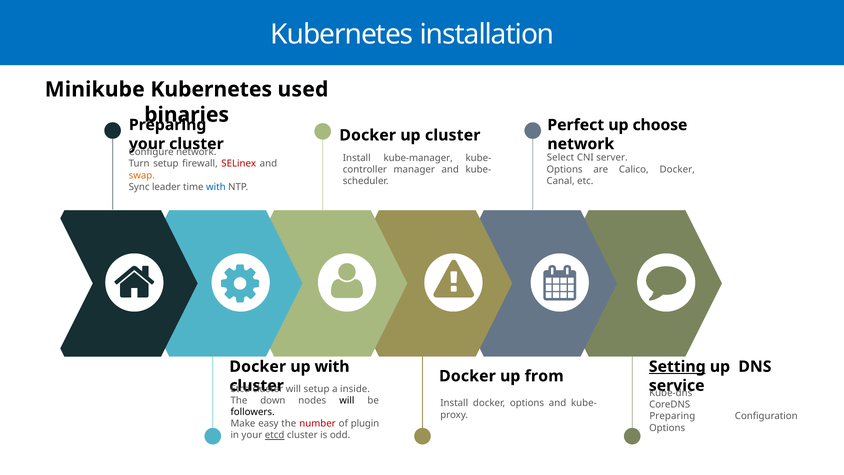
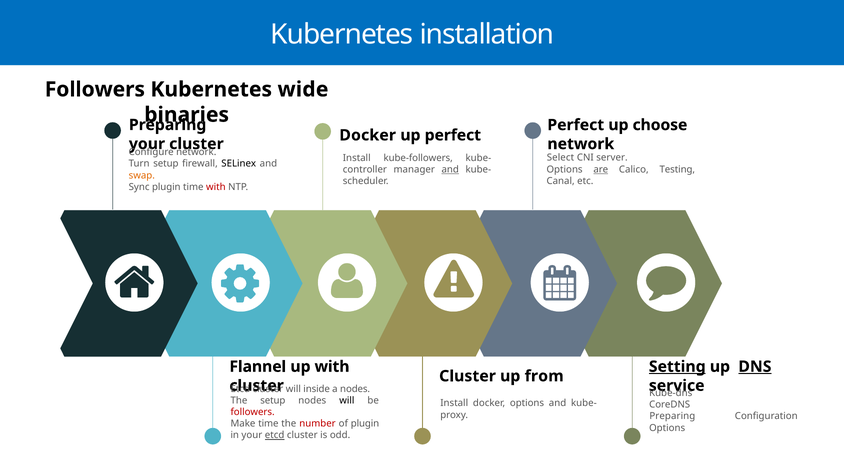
Minikube at (95, 89): Minikube -> Followers
used: used -> wide
up cluster: cluster -> perfect
kube-manager: kube-manager -> kube-followers
SELinex colour: red -> black
are underline: none -> present
Calico Docker: Docker -> Testing
and at (450, 170) underline: none -> present
Sync leader: leader -> plugin
with at (216, 187) colour: blue -> red
Docker at (258, 366): Docker -> Flannel
DNS underline: none -> present
Docker at (467, 376): Docker -> Cluster
will setup: setup -> inside
a inside: inside -> nodes
The down: down -> setup
followers at (253, 412) colour: black -> red
Make easy: easy -> time
